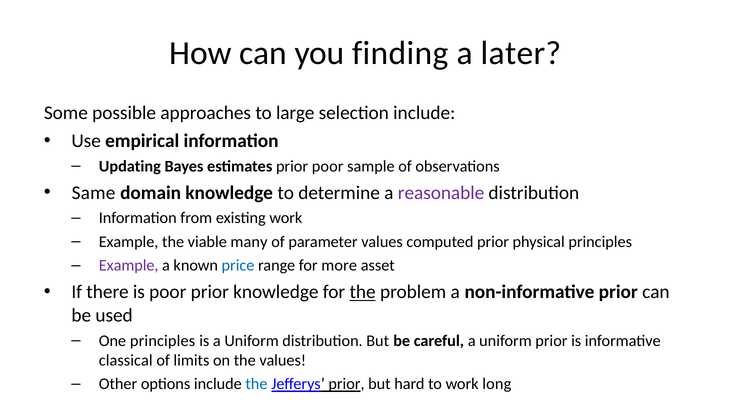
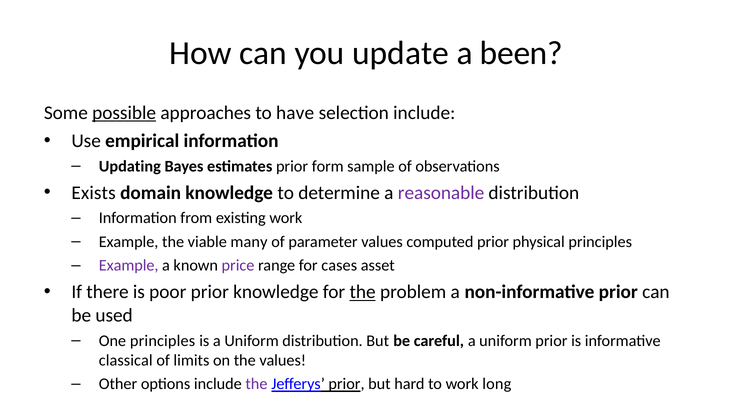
finding: finding -> update
later: later -> been
possible underline: none -> present
large: large -> have
prior poor: poor -> form
Same: Same -> Exists
price colour: blue -> purple
more: more -> cases
the at (256, 384) colour: blue -> purple
